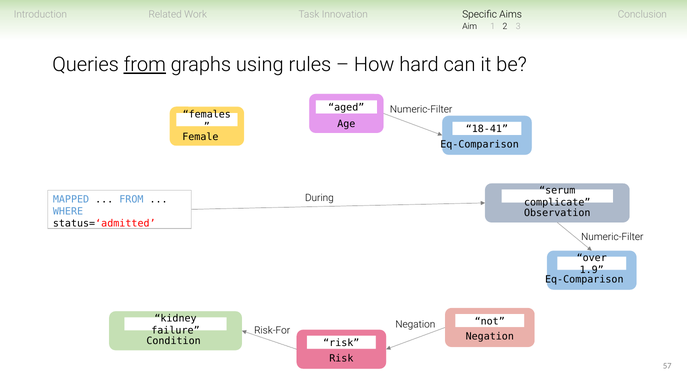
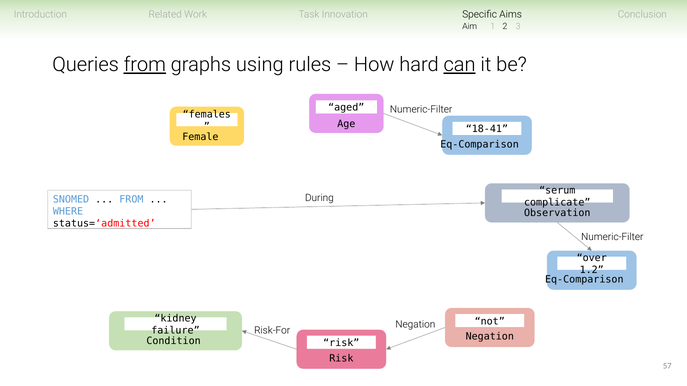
can underline: none -> present
MAPPED: MAPPED -> SNOMED
1.9: 1.9 -> 1.2
